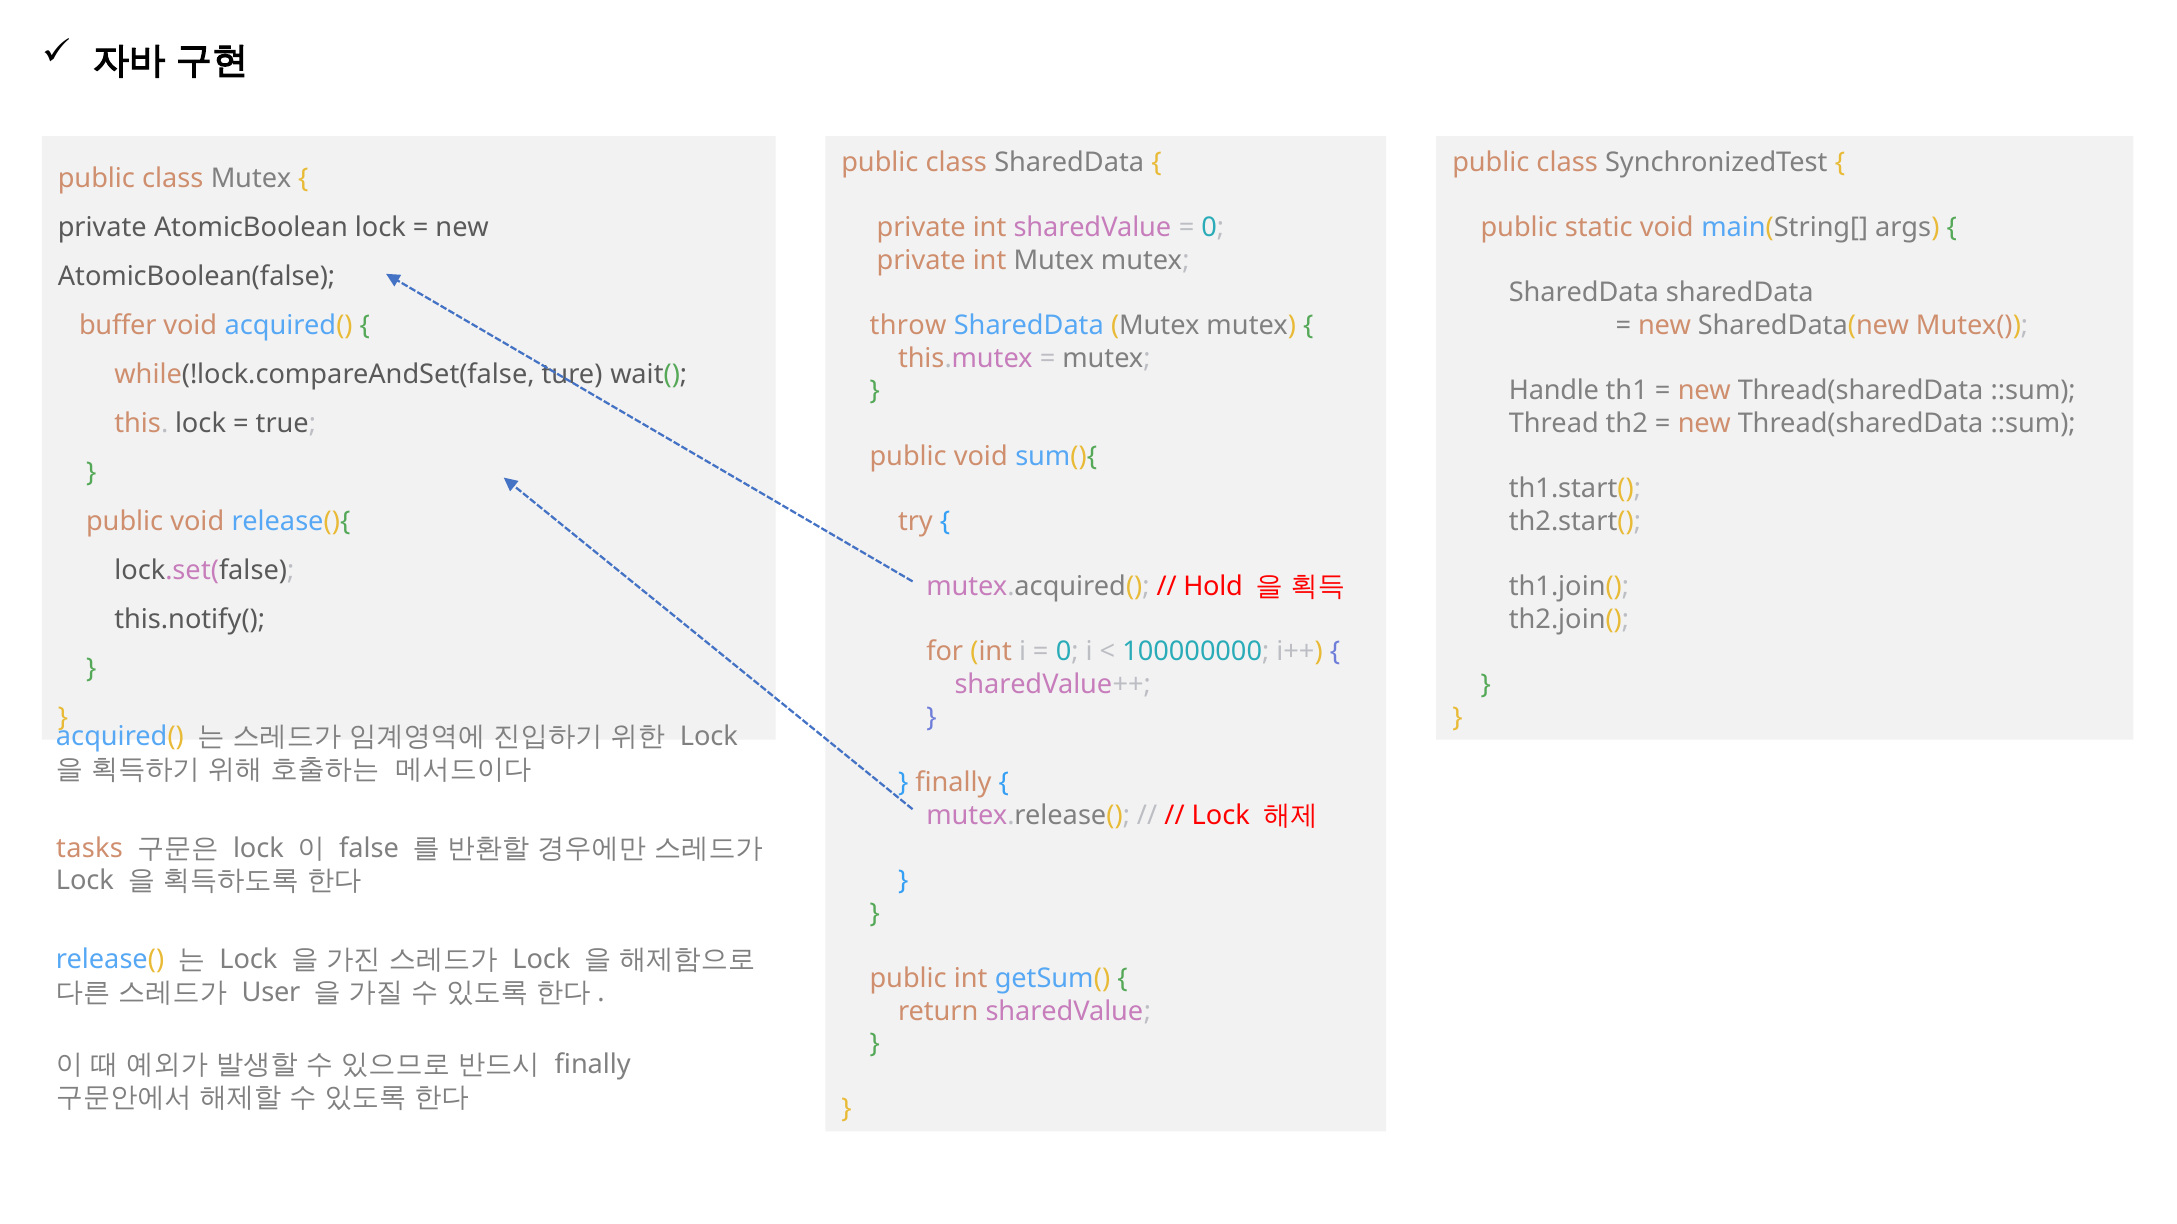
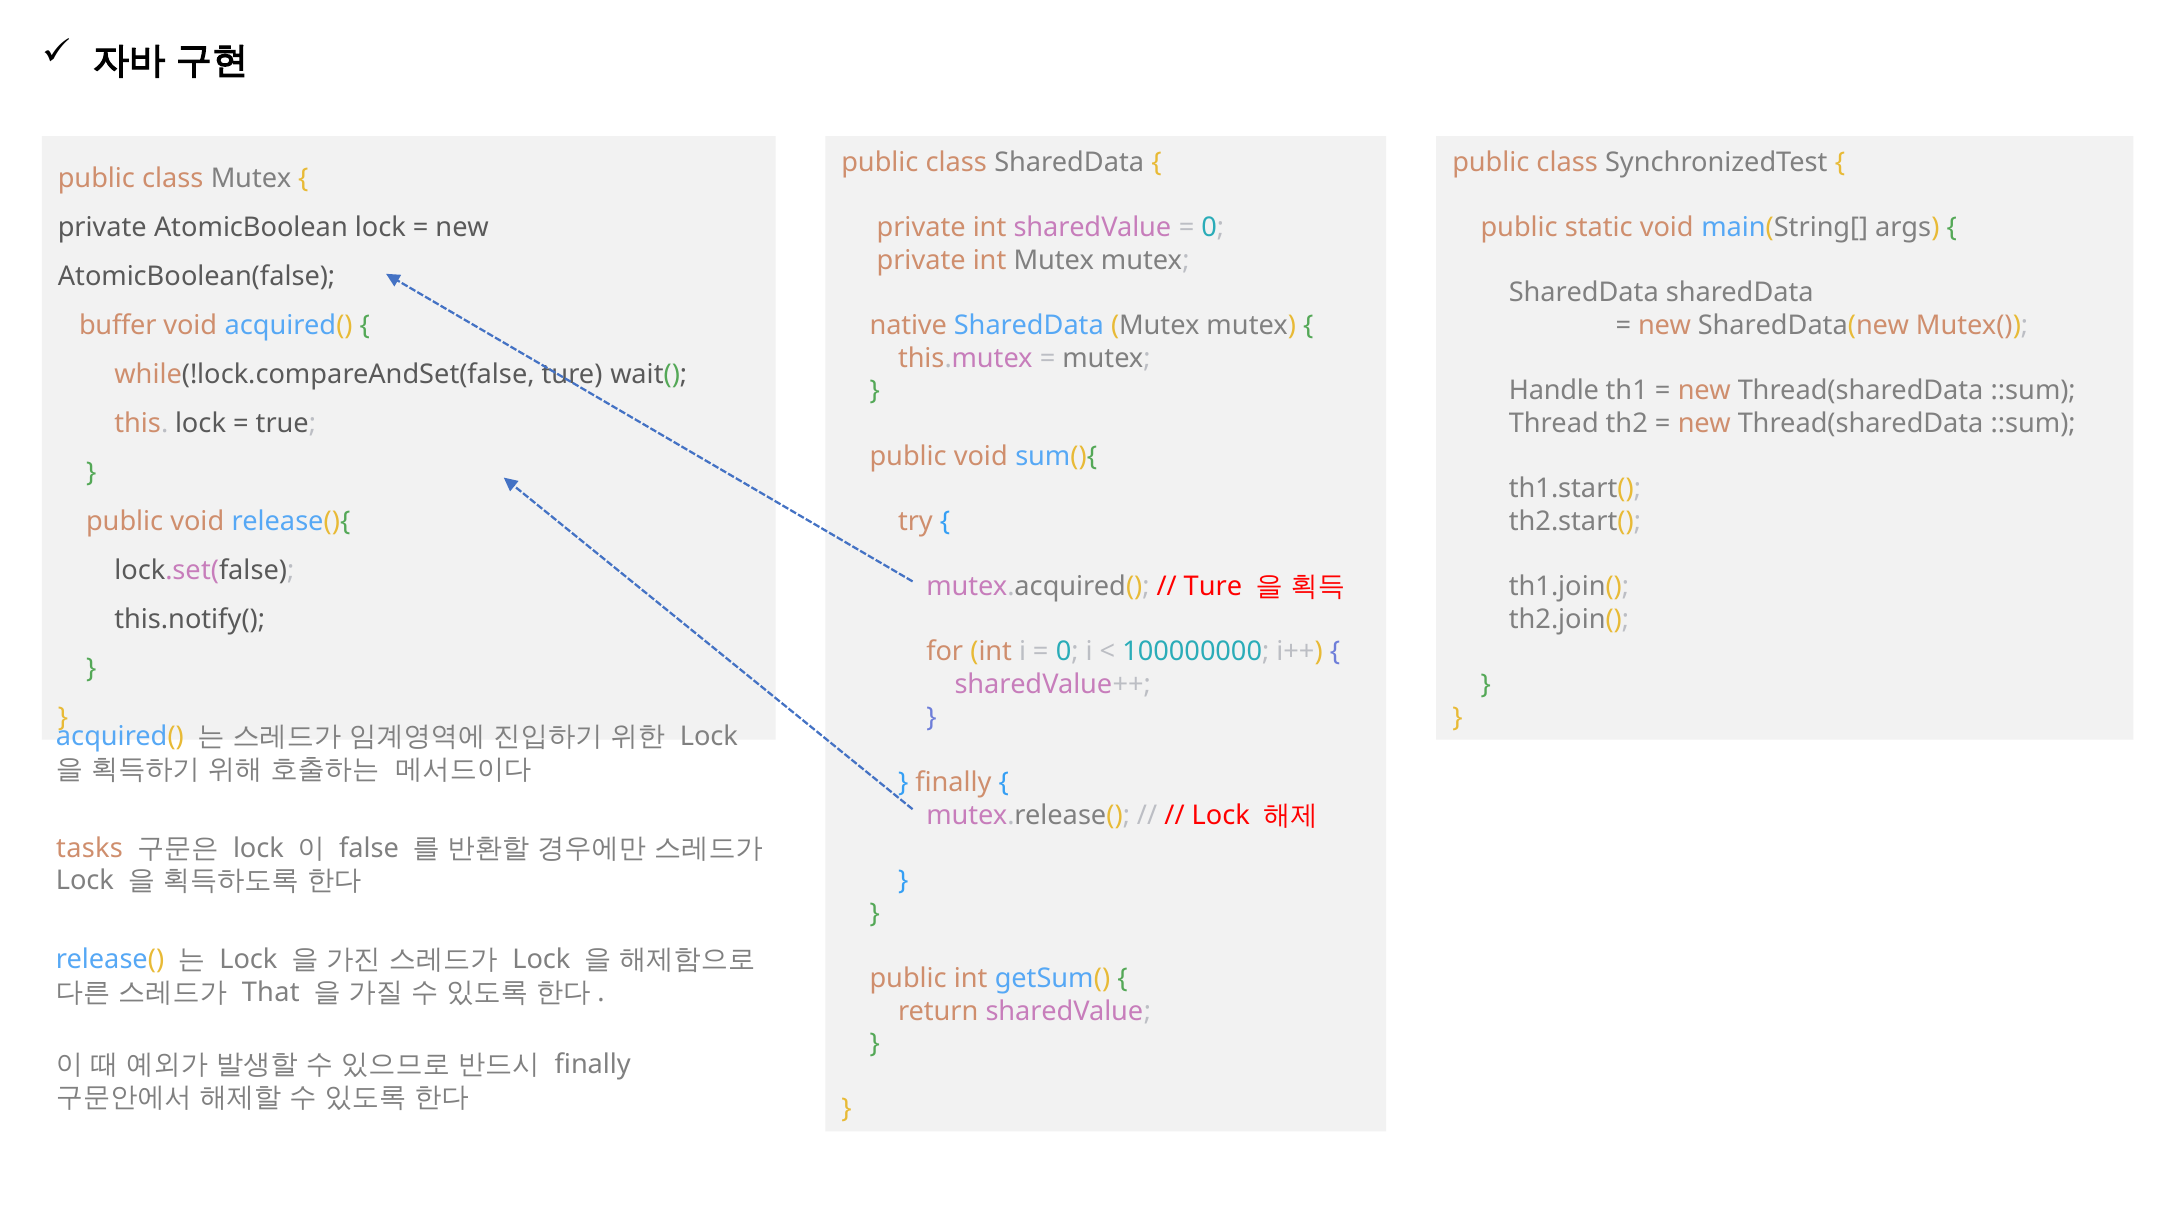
throw: throw -> native
Hold at (1213, 587): Hold -> Ture
User: User -> That
